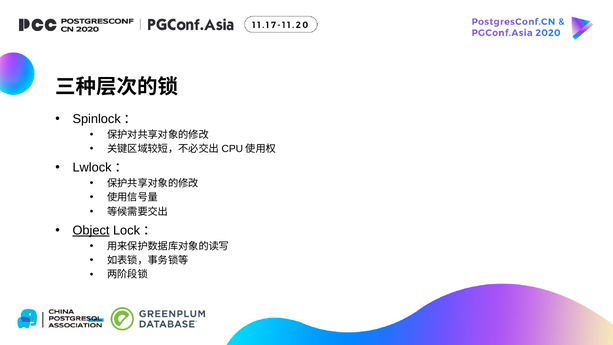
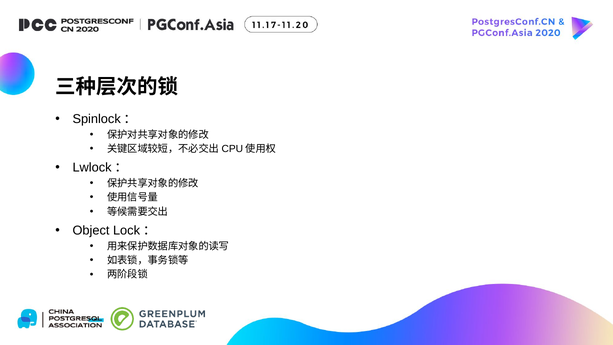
Object underline: present -> none
